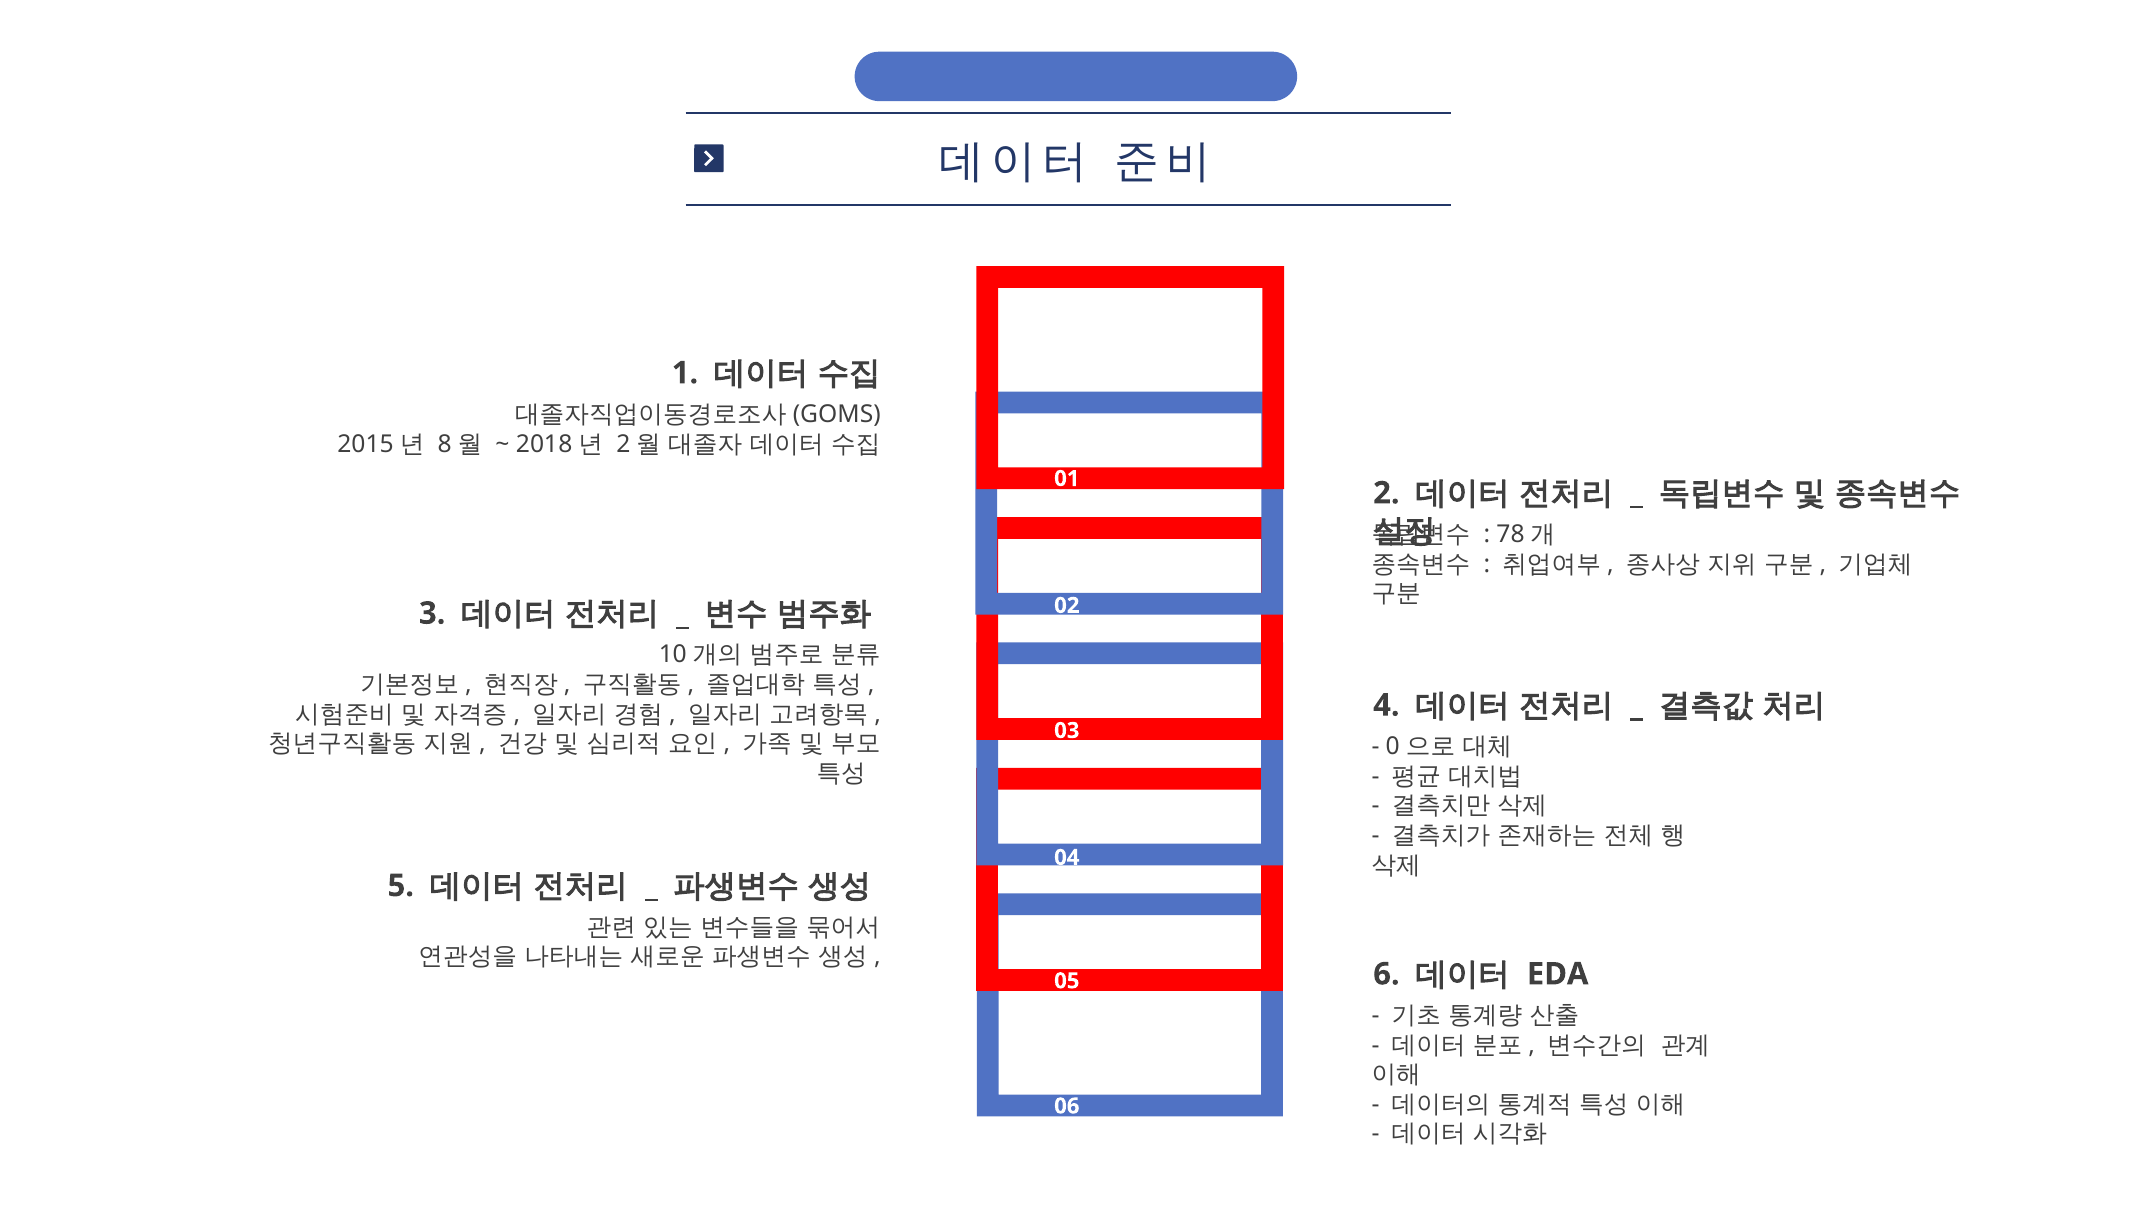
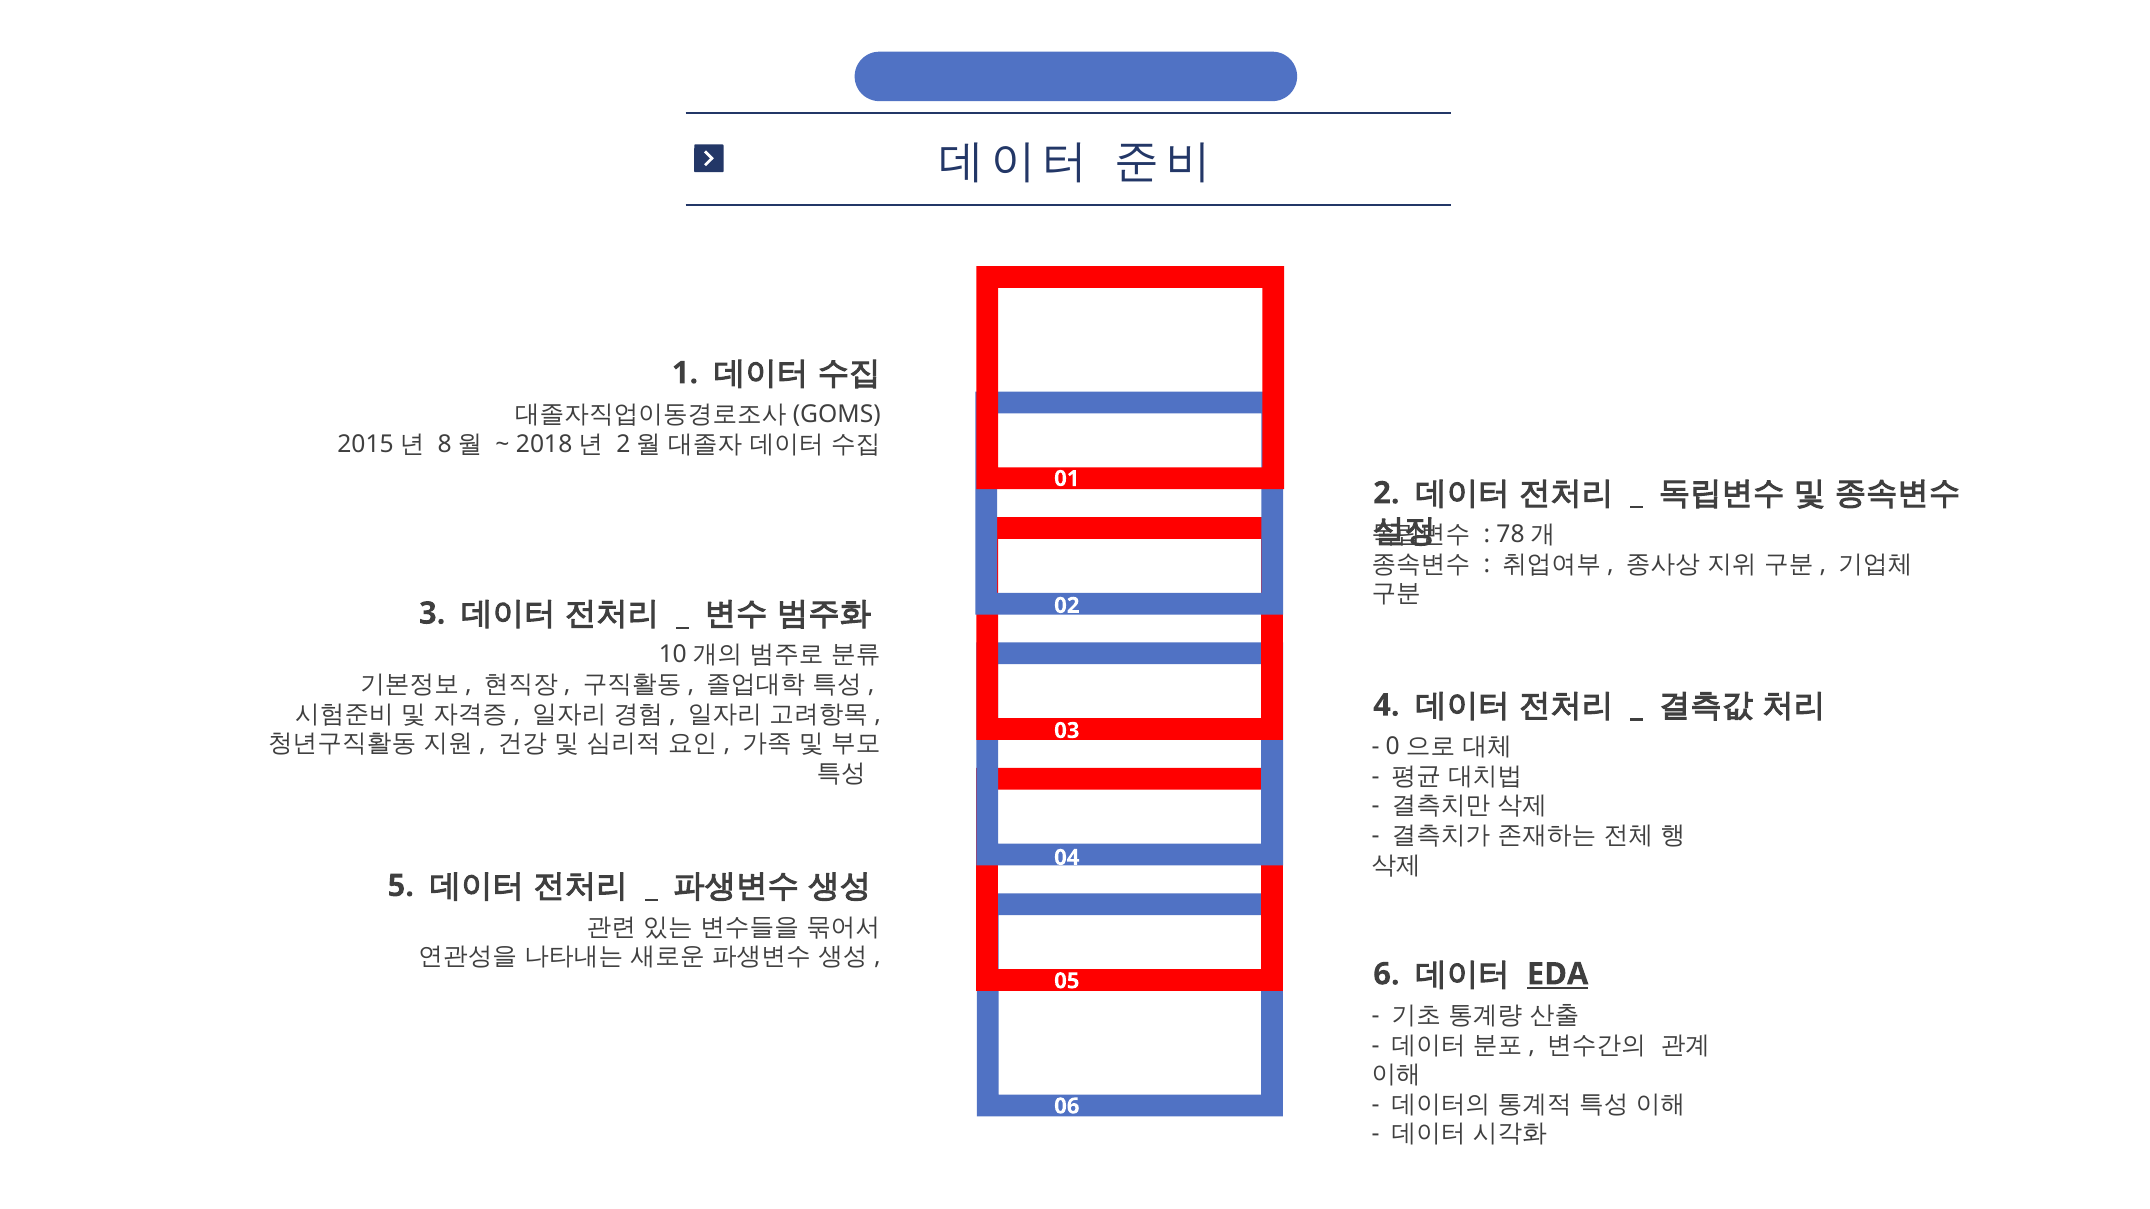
EDA underline: none -> present
